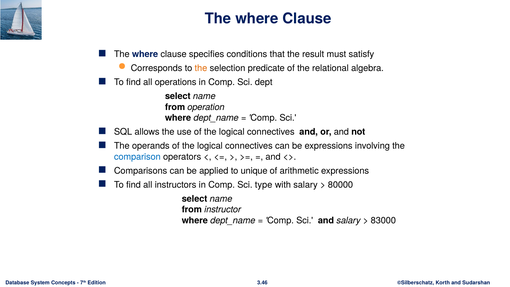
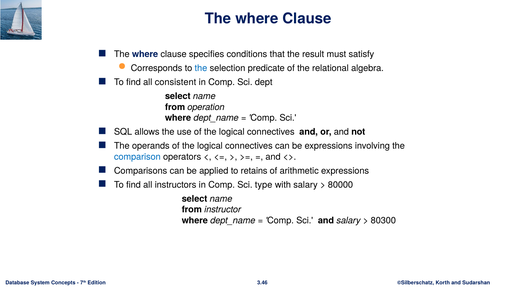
the at (201, 68) colour: orange -> blue
operations: operations -> consistent
unique: unique -> retains
83000: 83000 -> 80300
